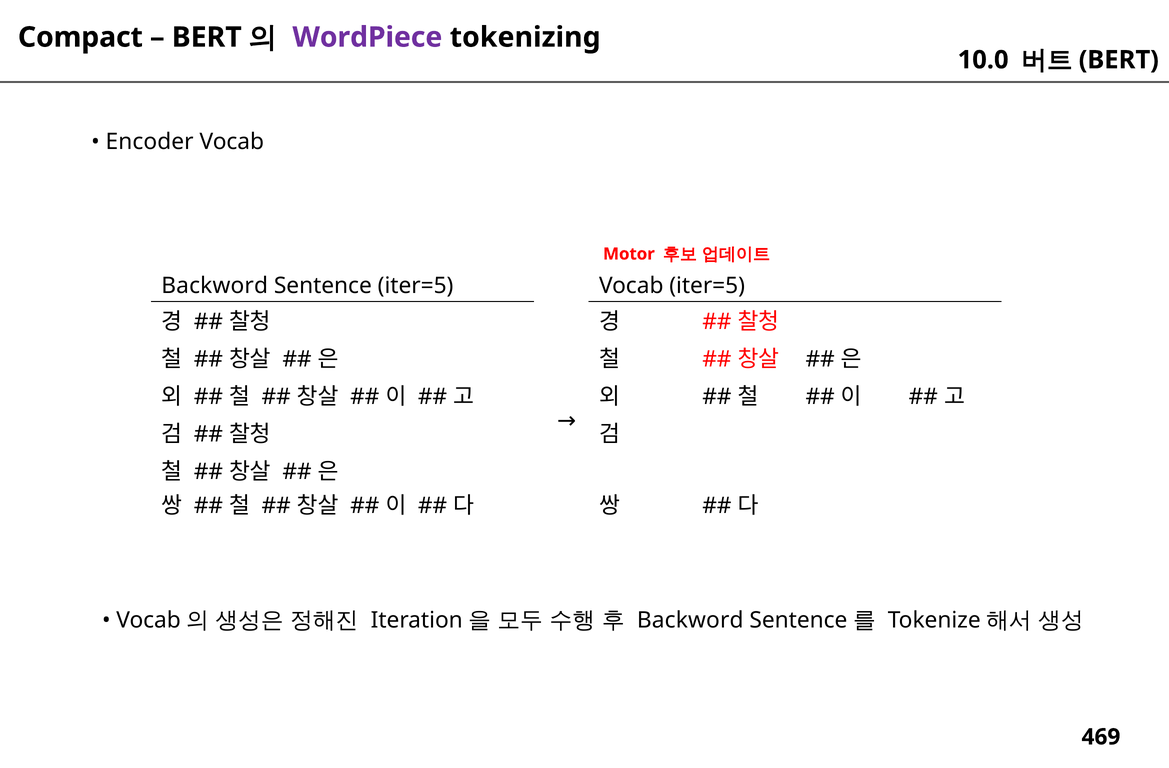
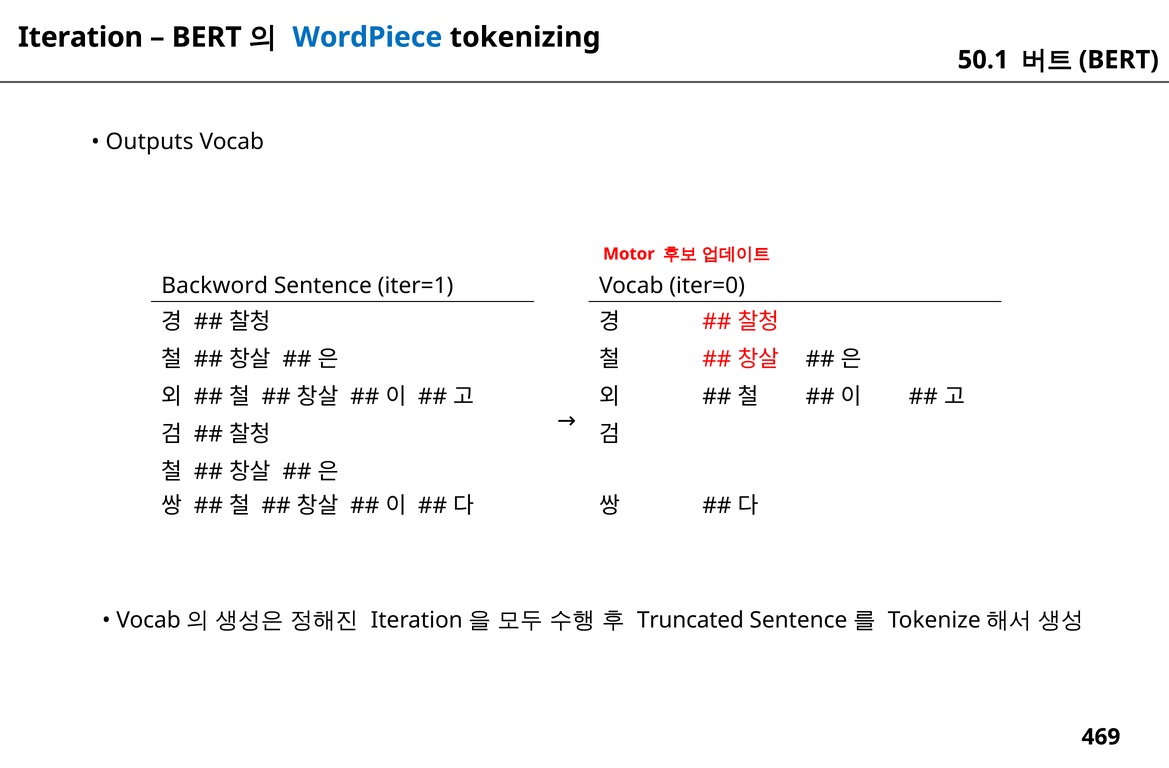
Compact: Compact -> Iteration
WordPiece colour: purple -> blue
10.0: 10.0 -> 50.1
Encoder: Encoder -> Outputs
Sentence iter=5: iter=5 -> iter=1
Vocab iter=5: iter=5 -> iter=0
Backword at (690, 620): Backword -> Truncated
